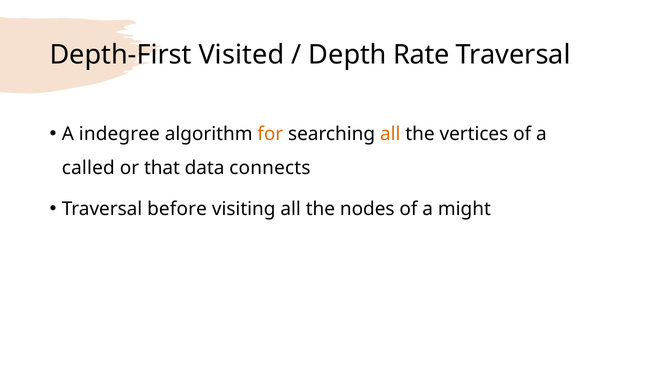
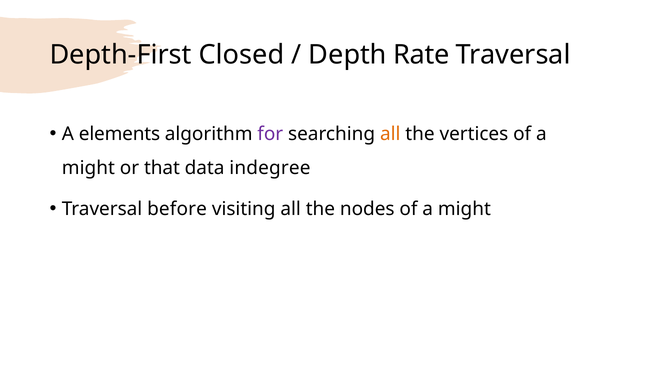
Visited: Visited -> Closed
indegree: indegree -> elements
for colour: orange -> purple
called at (88, 168): called -> might
connects: connects -> indegree
